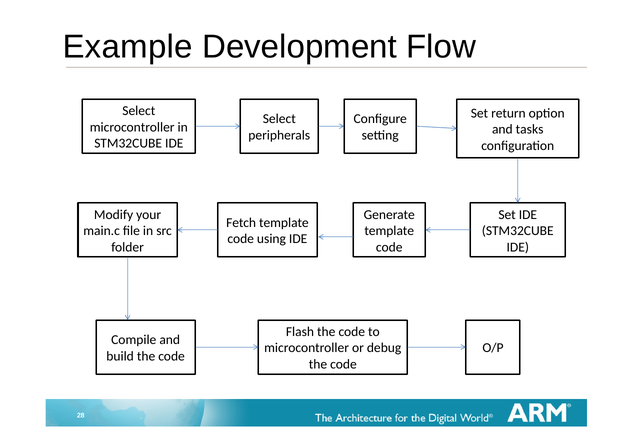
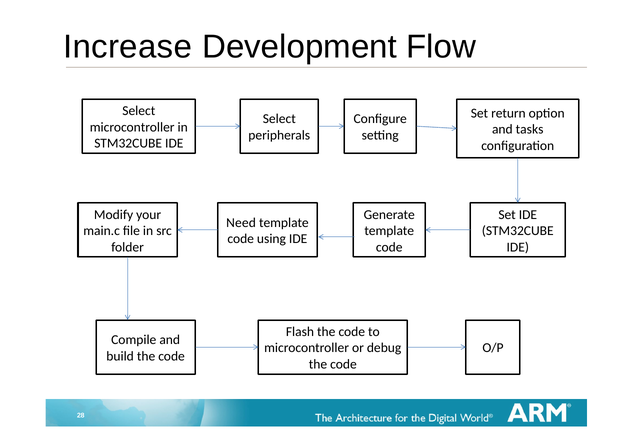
Example: Example -> Increase
Fetch: Fetch -> Need
